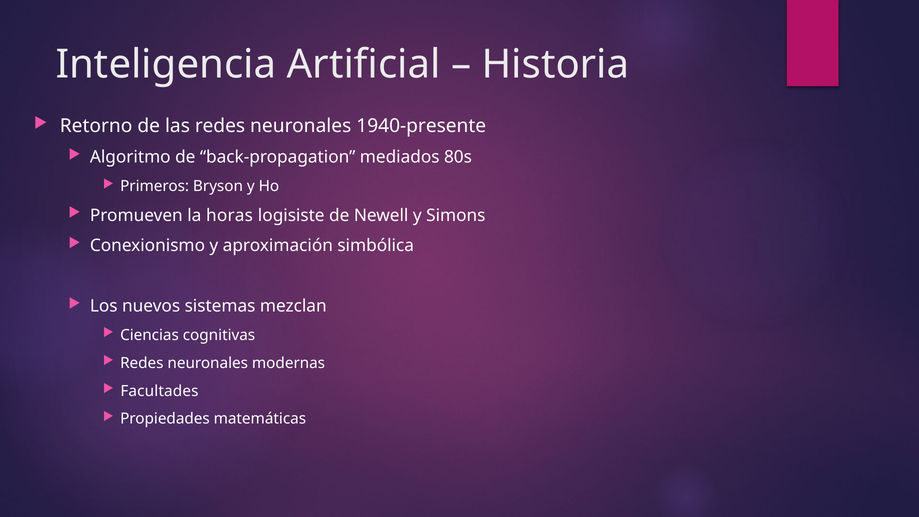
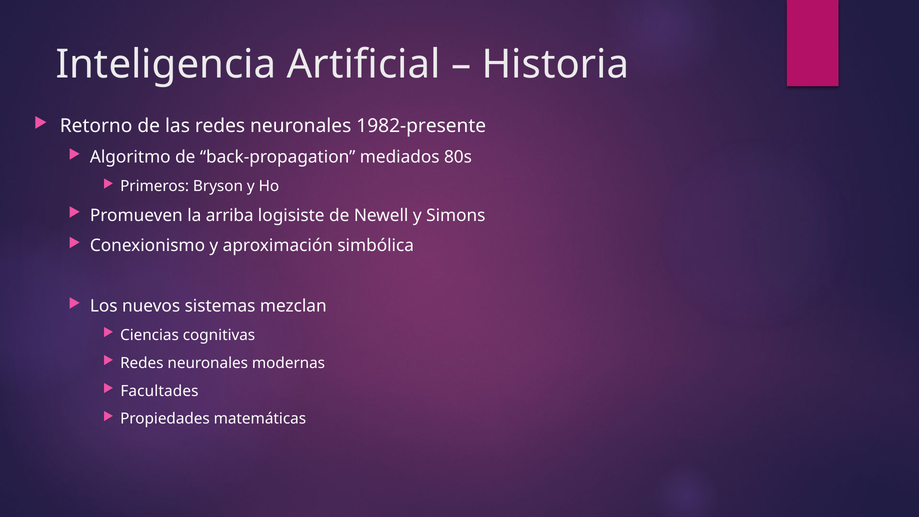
1940-presente: 1940-presente -> 1982-presente
horas: horas -> arriba
